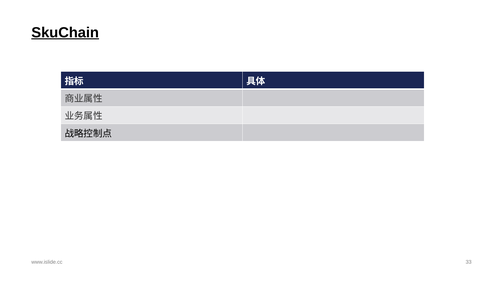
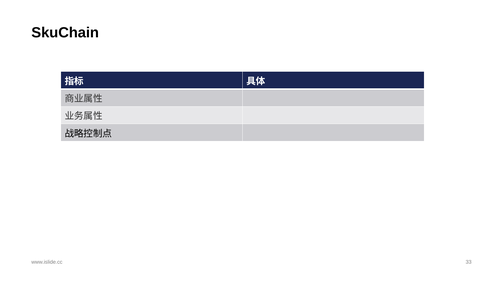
SkuChain underline: present -> none
